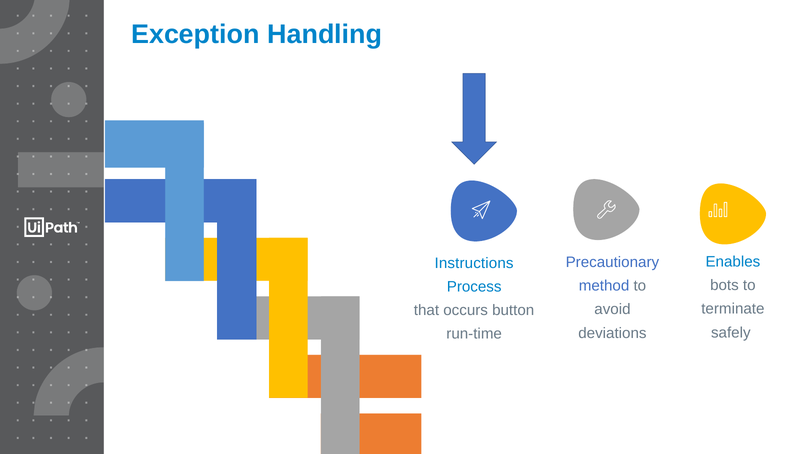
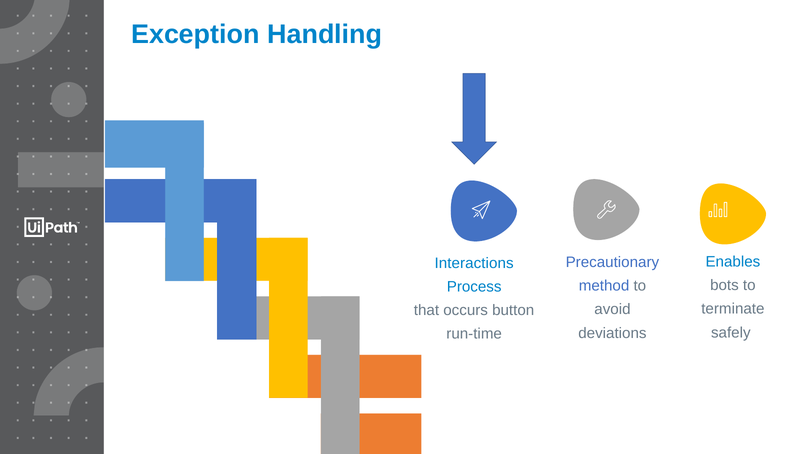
Instructions: Instructions -> Interactions
